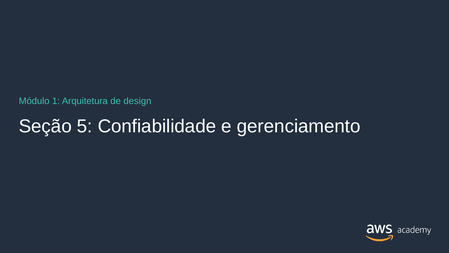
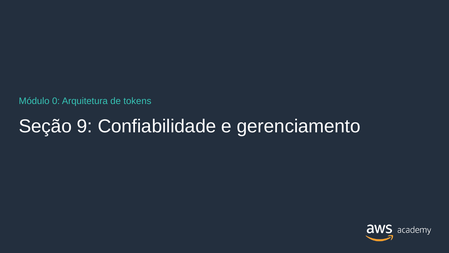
1: 1 -> 0
design: design -> tokens
5: 5 -> 9
